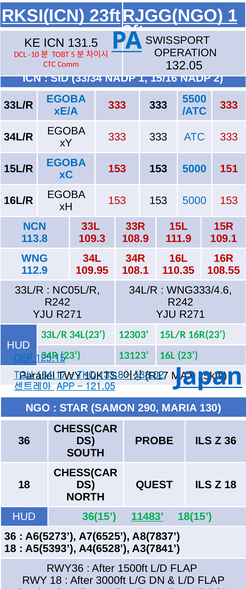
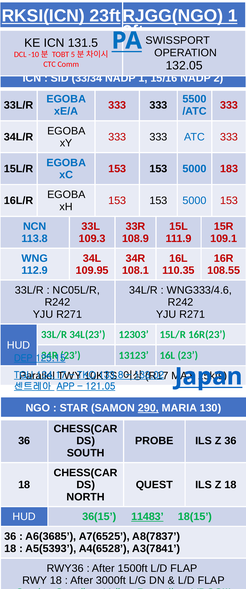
151: 151 -> 183
290 underline: none -> present
A6(5273: A6(5273 -> A6(3685
